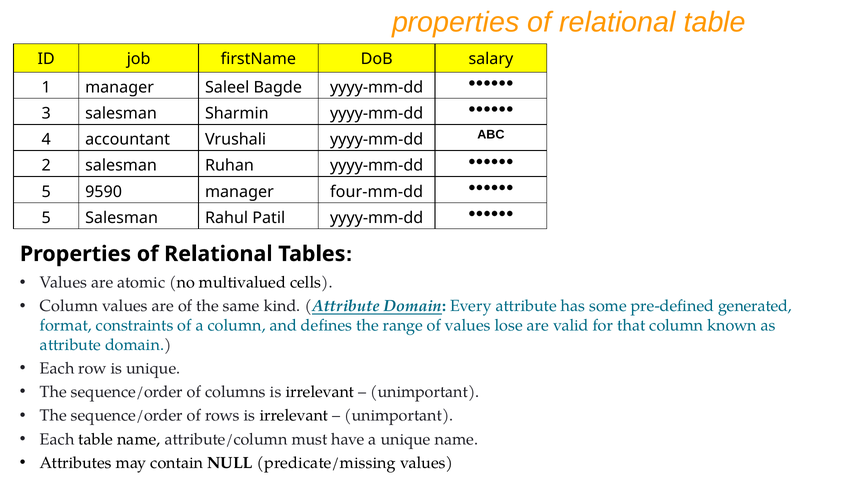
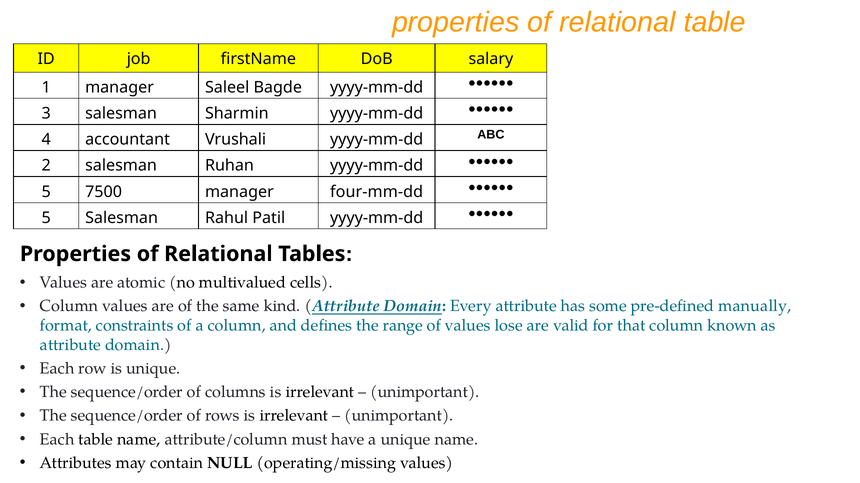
9590: 9590 -> 7500
generated: generated -> manually
predicate/missing: predicate/missing -> operating/missing
